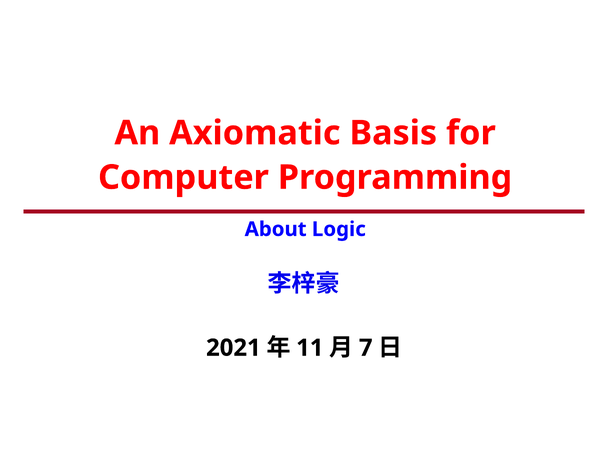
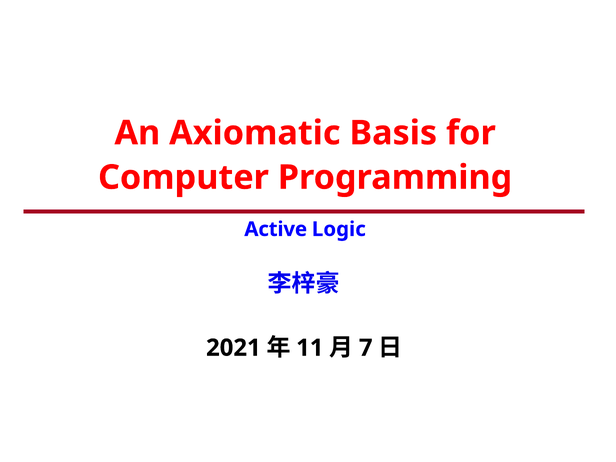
About: About -> Active
